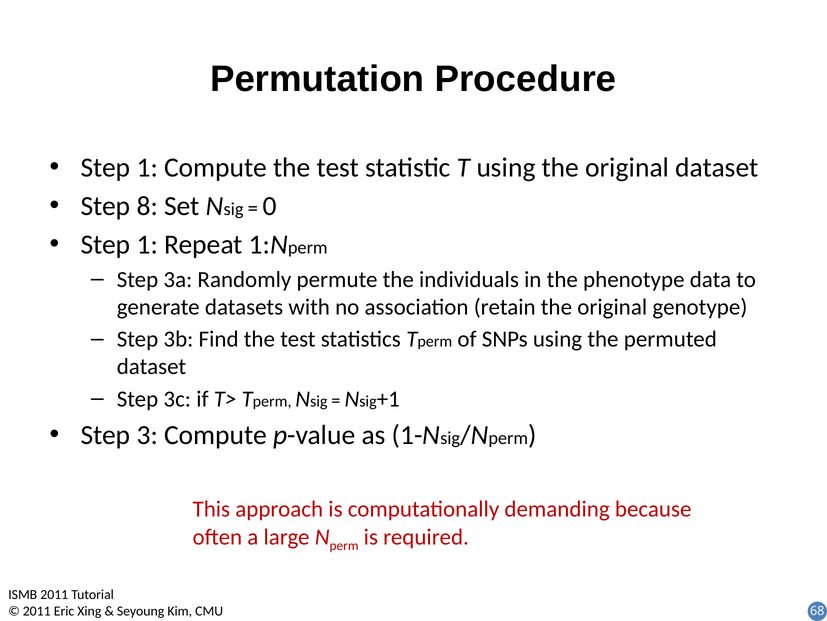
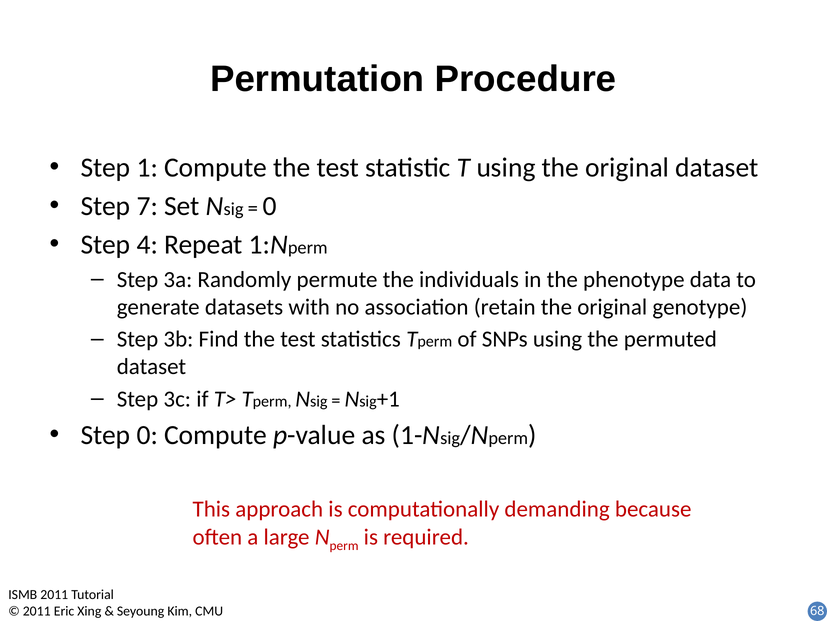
8: 8 -> 7
1 at (147, 245): 1 -> 4
Step 3: 3 -> 0
